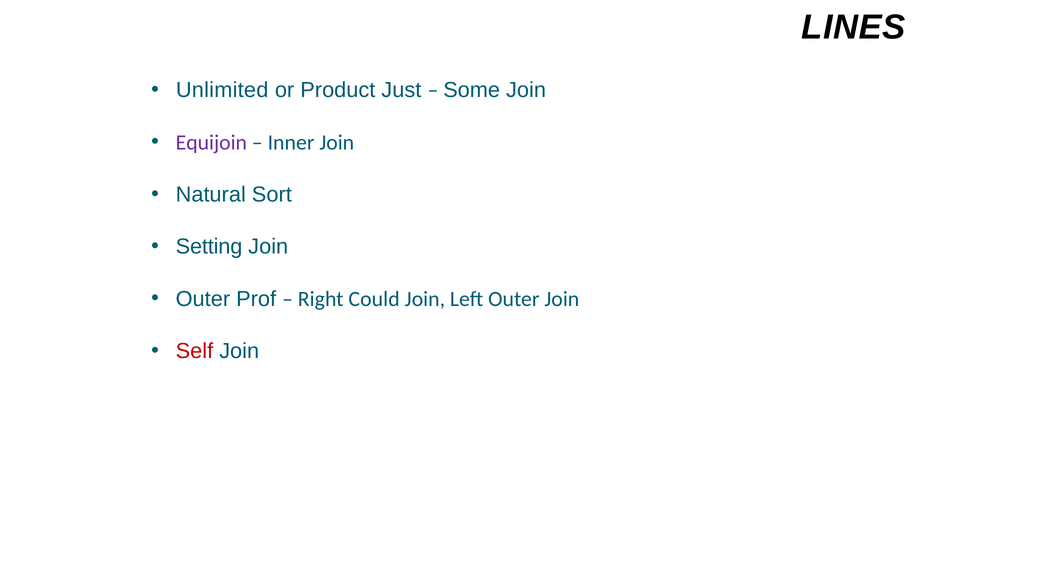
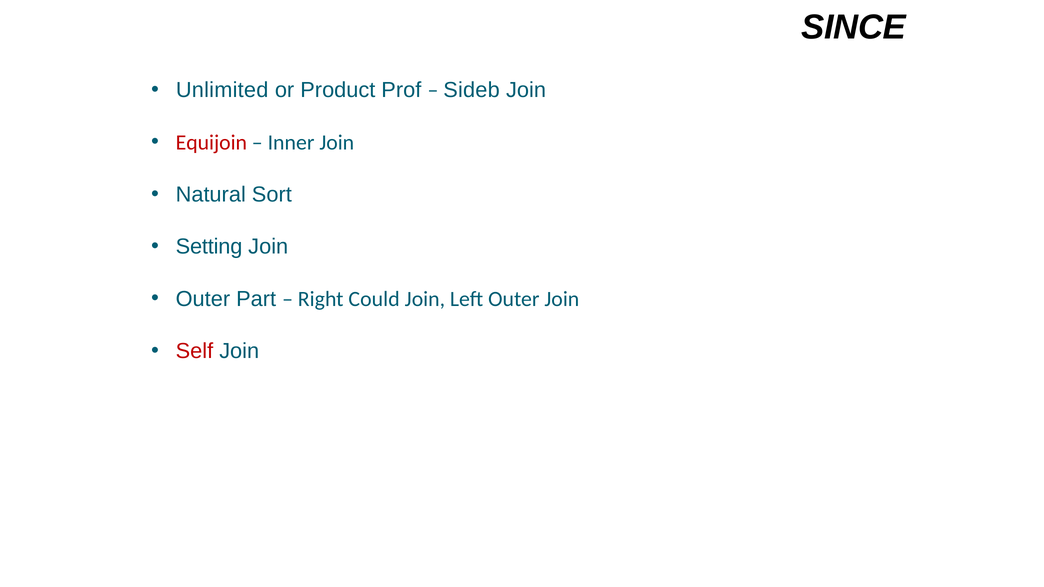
LINES: LINES -> SINCE
Just: Just -> Prof
Some: Some -> Sideb
Equijoin colour: purple -> red
Prof: Prof -> Part
